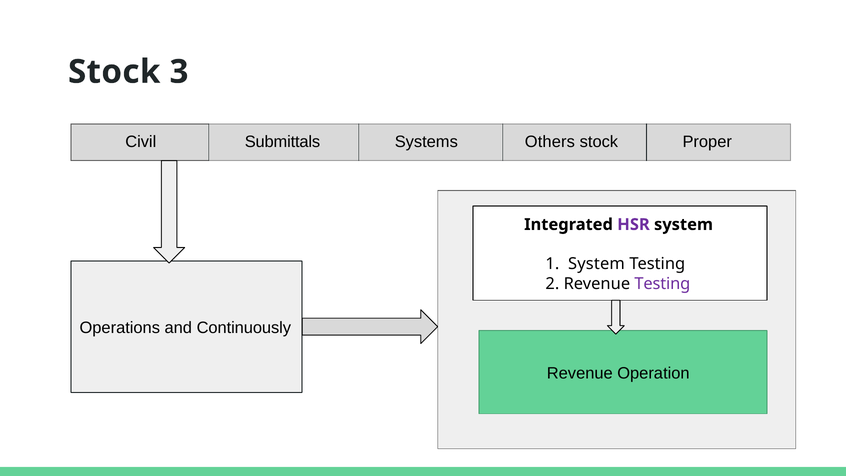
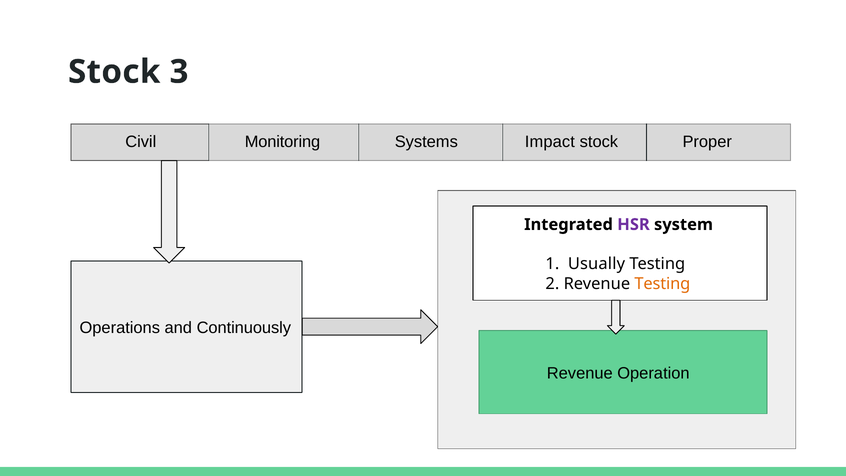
Submittals: Submittals -> Monitoring
Others: Others -> Impact
1 System: System -> Usually
Testing at (662, 284) colour: purple -> orange
